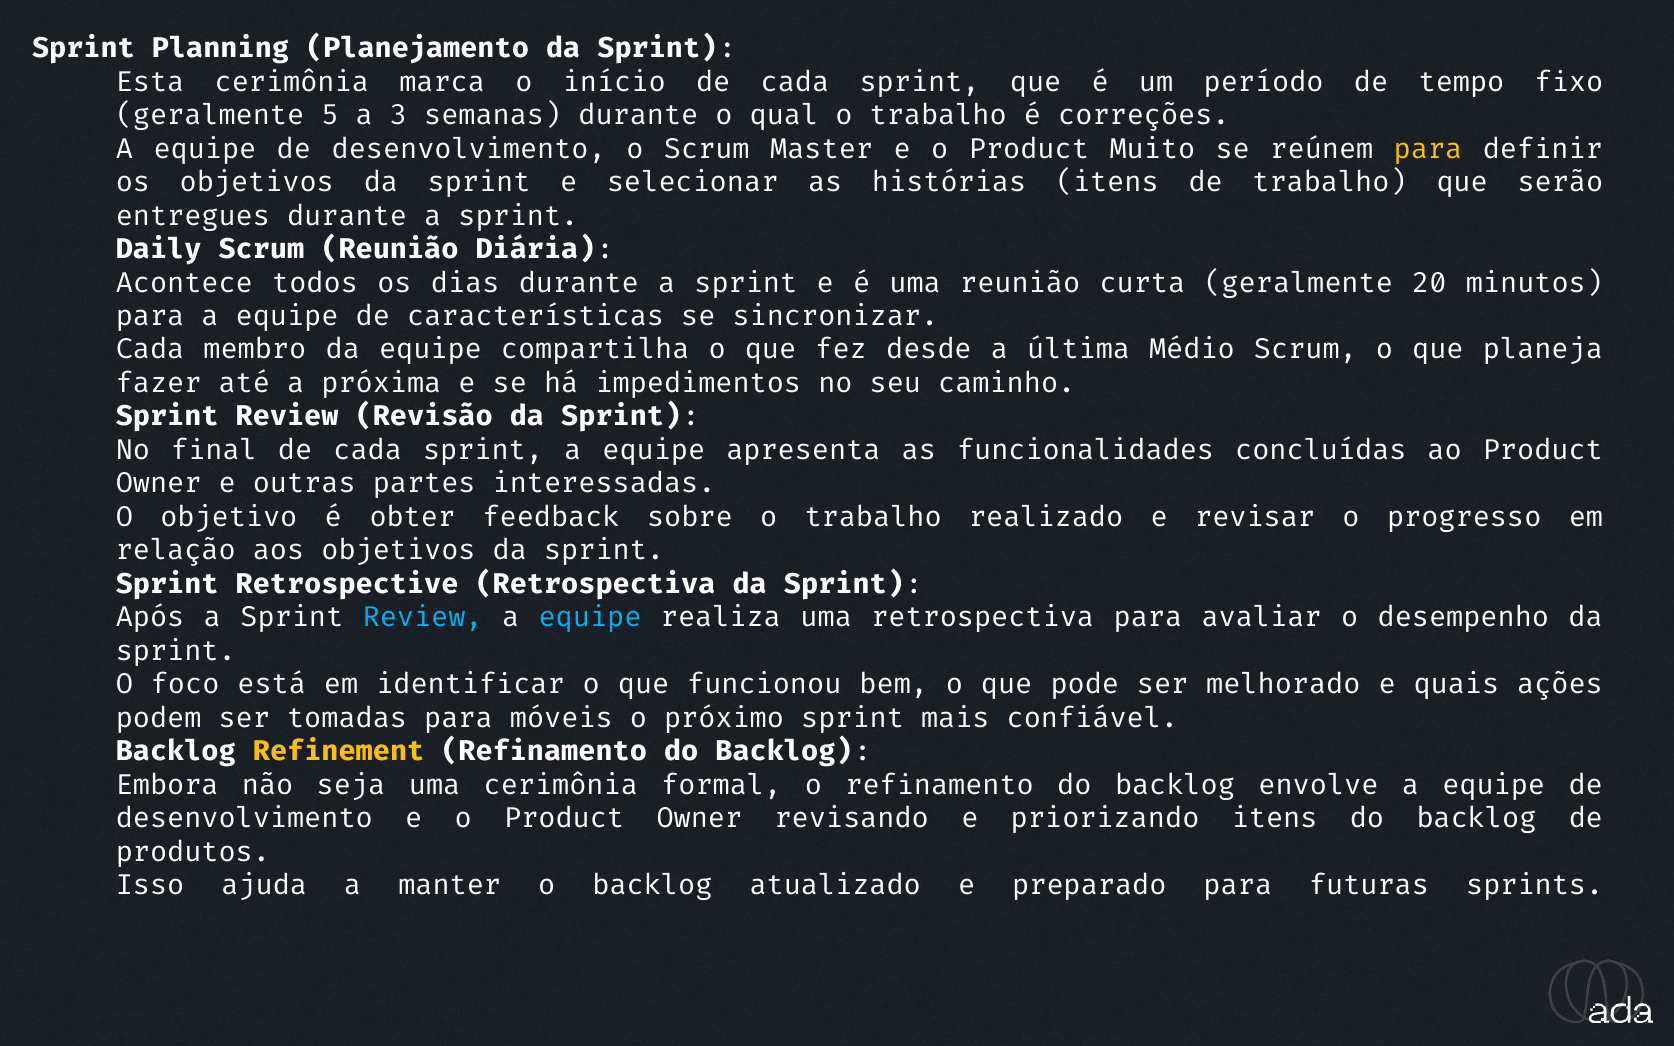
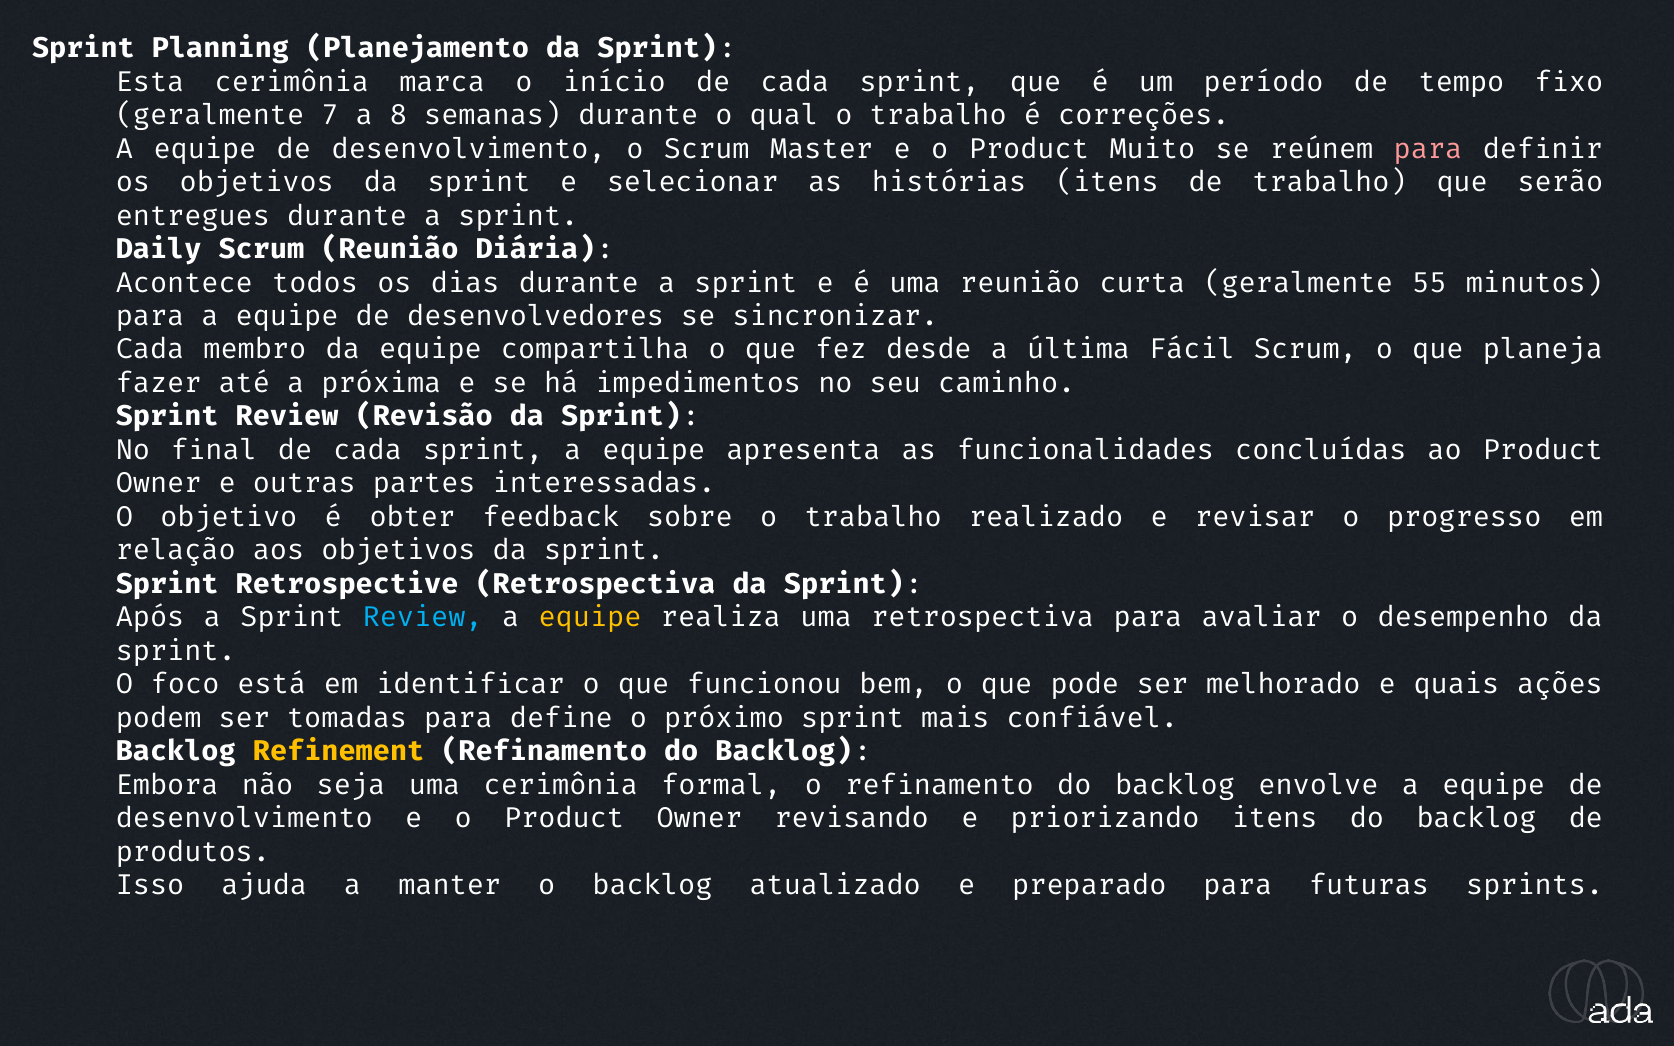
5: 5 -> 7
3: 3 -> 8
para at (1428, 149) colour: yellow -> pink
20: 20 -> 55
características: características -> desenvolvedores
Médio: Médio -> Fácil
equipe at (590, 618) colour: light blue -> yellow
móveis: móveis -> define
